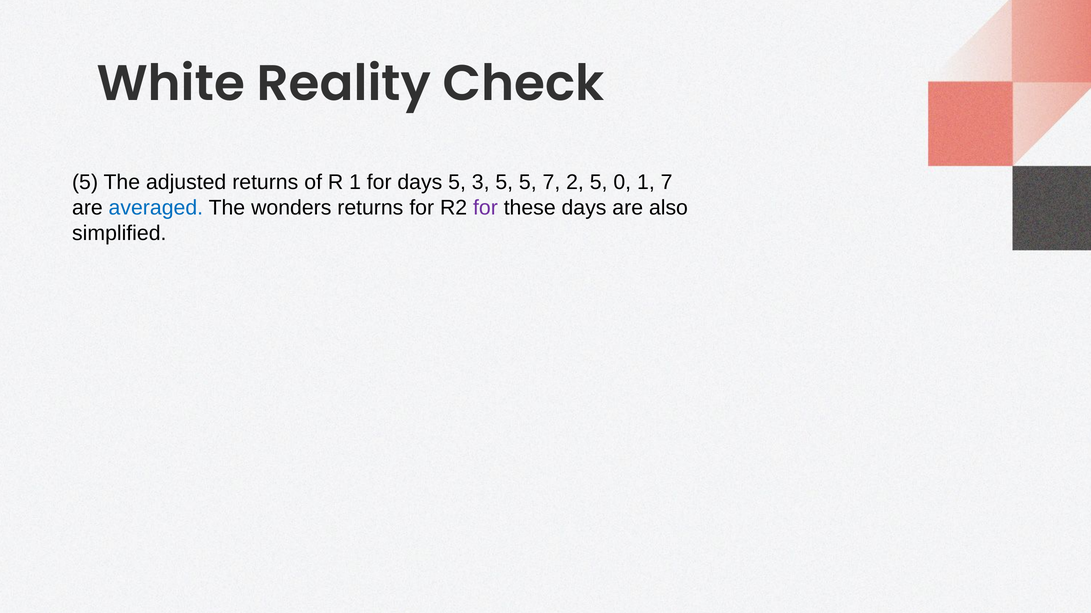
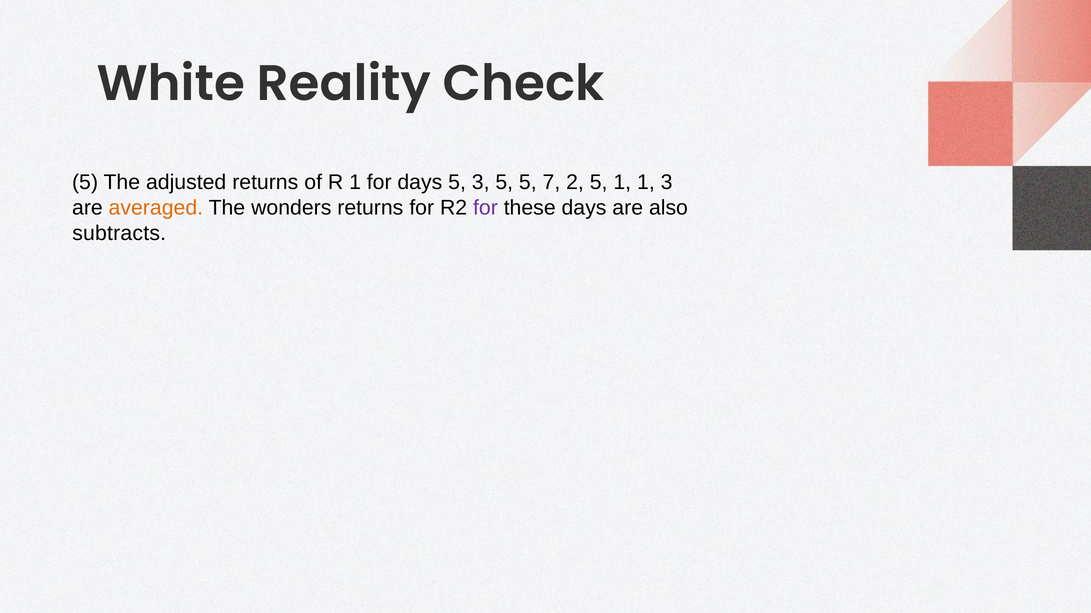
5 0: 0 -> 1
1 7: 7 -> 3
averaged colour: blue -> orange
simplified: simplified -> subtracts
